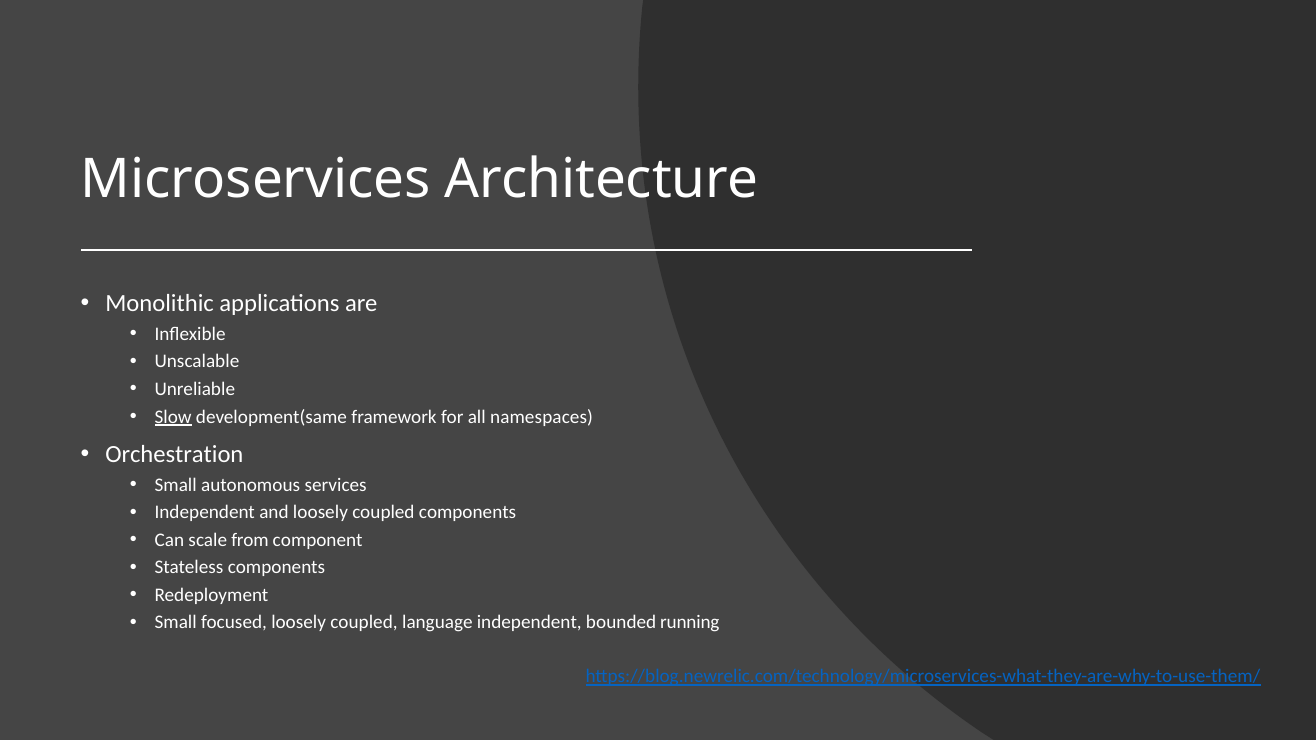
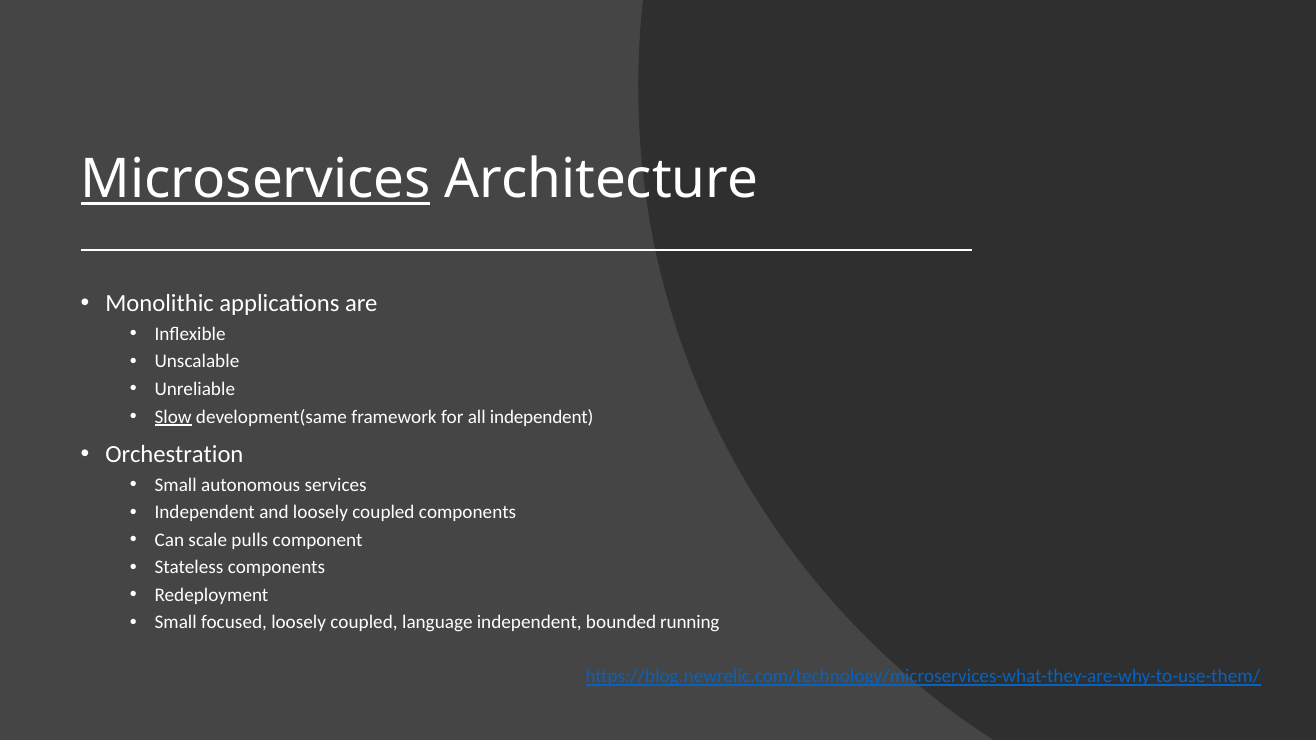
Microservices underline: none -> present
all namespaces: namespaces -> independent
from: from -> pulls
